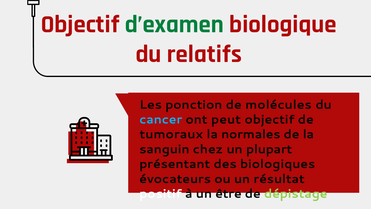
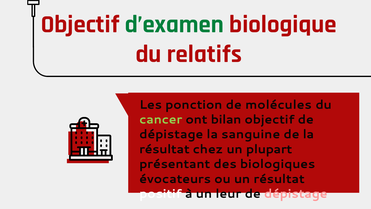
cancer colour: light blue -> light green
peut: peut -> bilan
tumoraux at (171, 134): tumoraux -> dépistage
normales: normales -> sanguine
sanguin at (164, 149): sanguin -> résultat
être: être -> leur
dépistage at (296, 194) colour: light green -> pink
